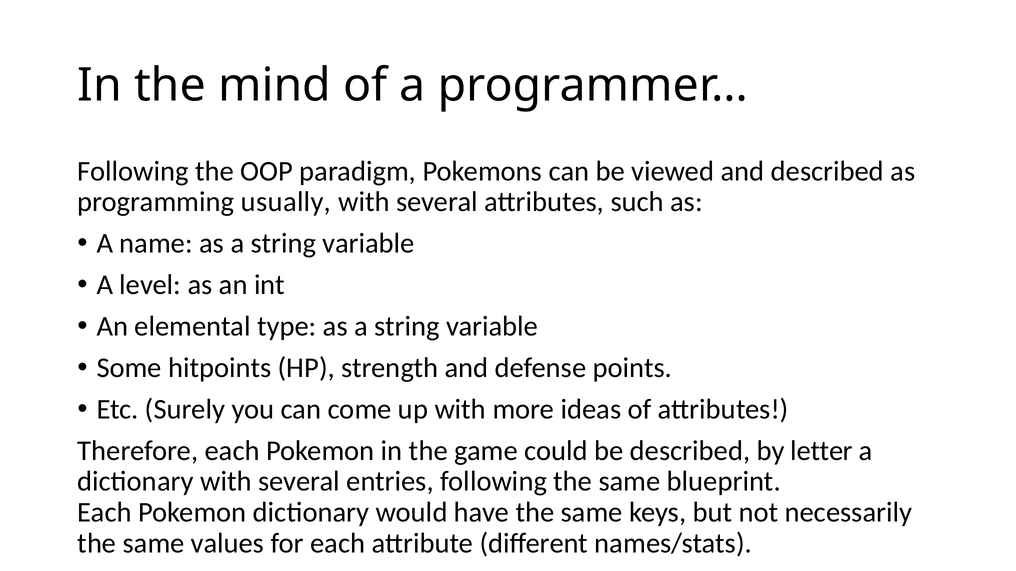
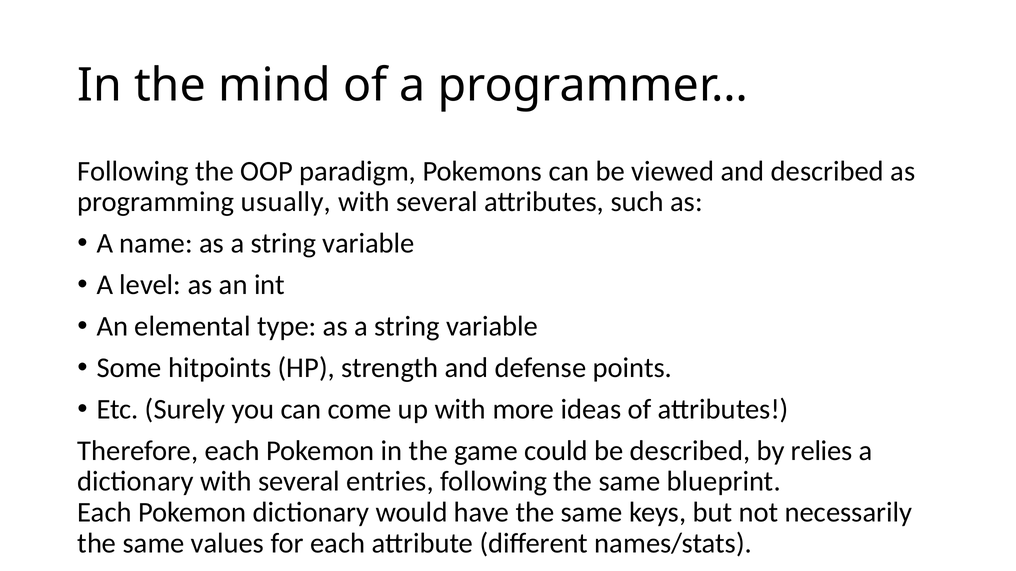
letter: letter -> relies
